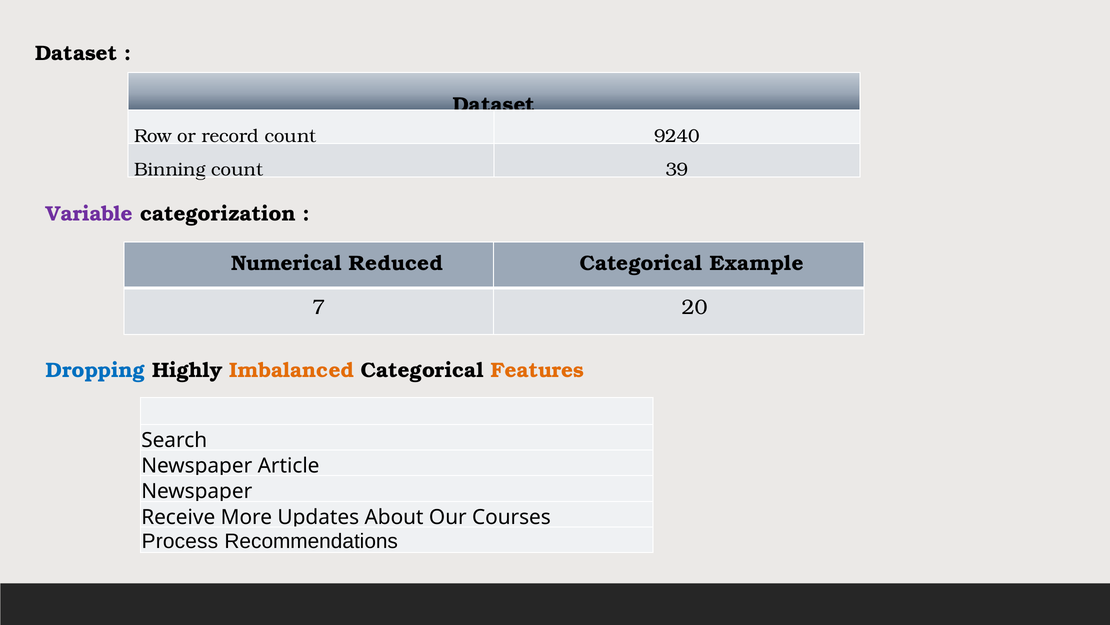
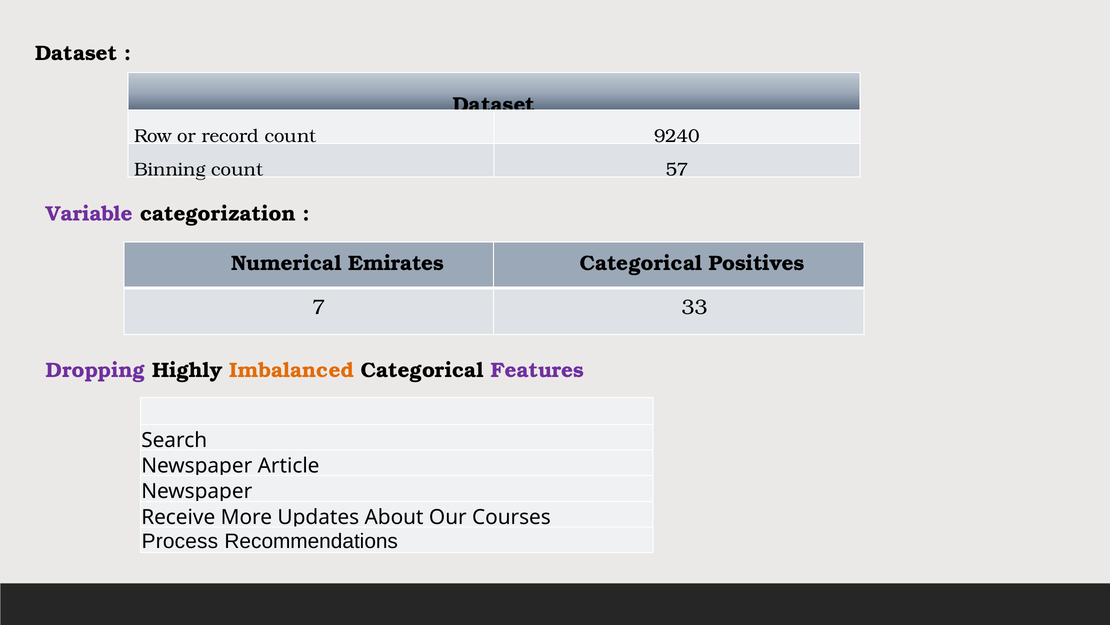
39: 39 -> 57
Reduced: Reduced -> Emirates
Example: Example -> Positives
20: 20 -> 33
Dropping colour: blue -> purple
Features colour: orange -> purple
